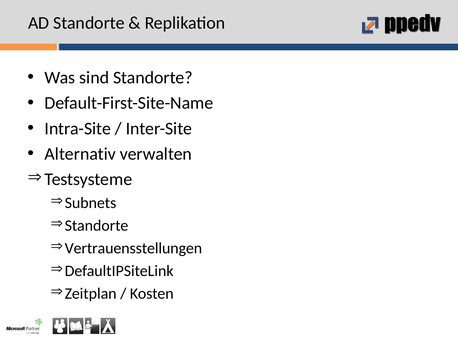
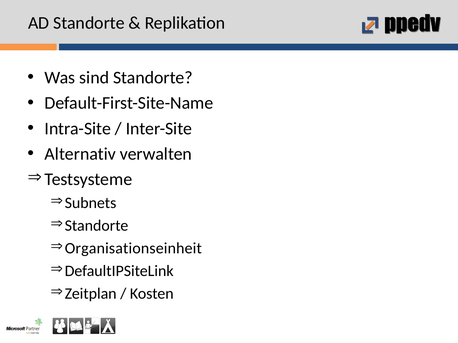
Vertrauensstellungen: Vertrauensstellungen -> Organisationseinheit
